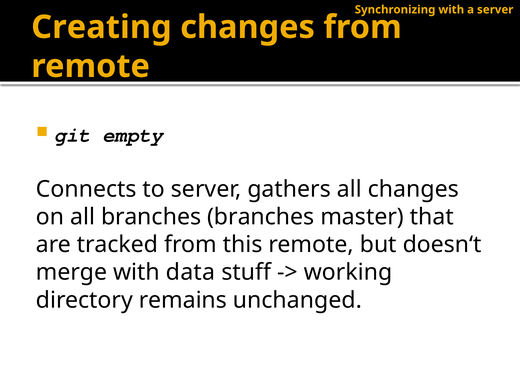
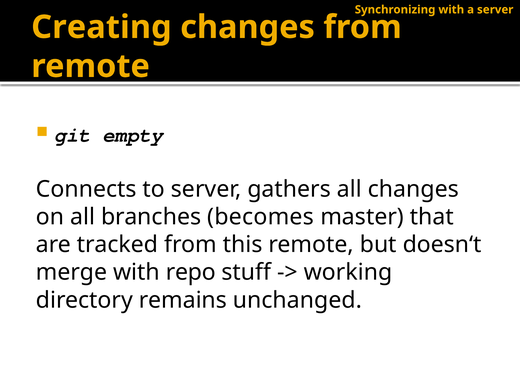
branches branches: branches -> becomes
data: data -> repo
